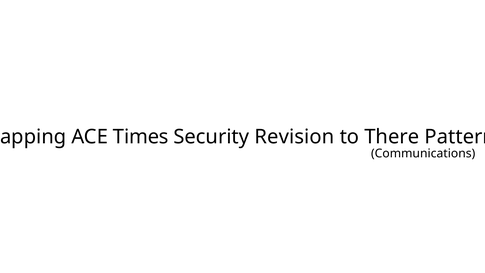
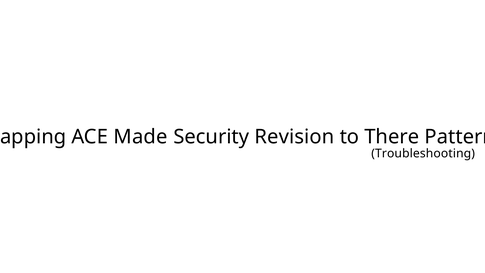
Times: Times -> Made
Communications: Communications -> Troubleshooting
